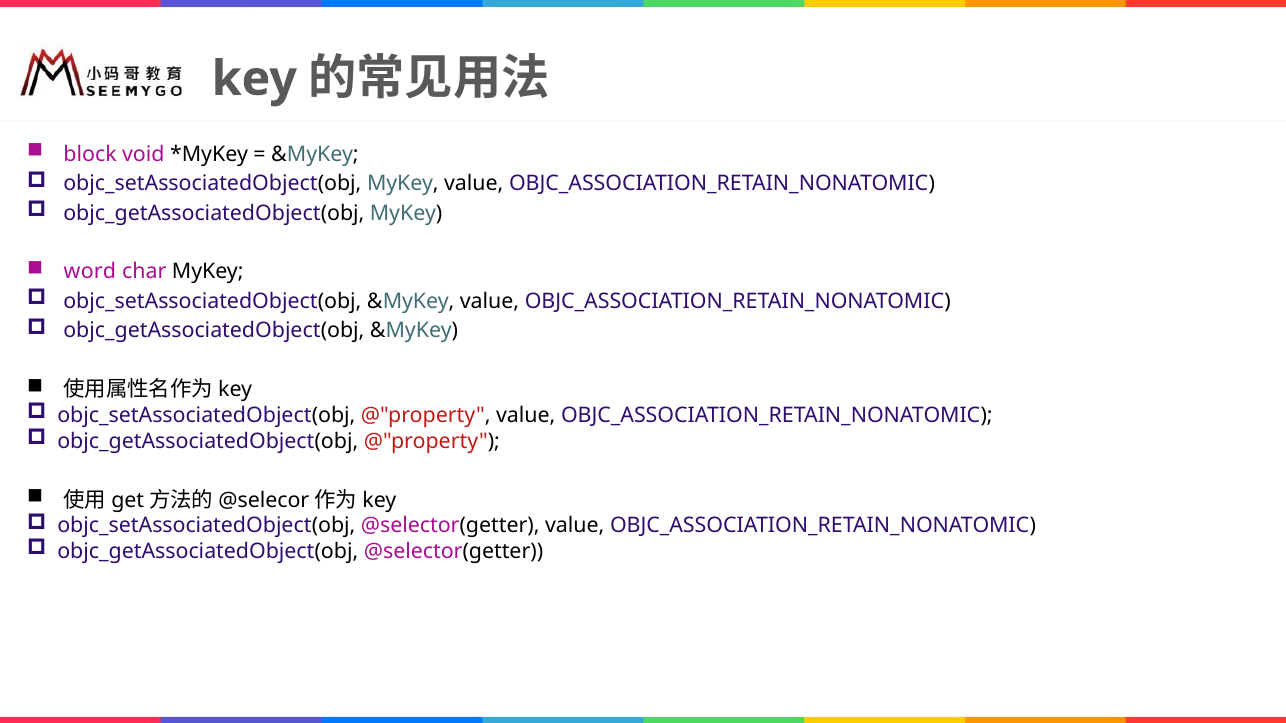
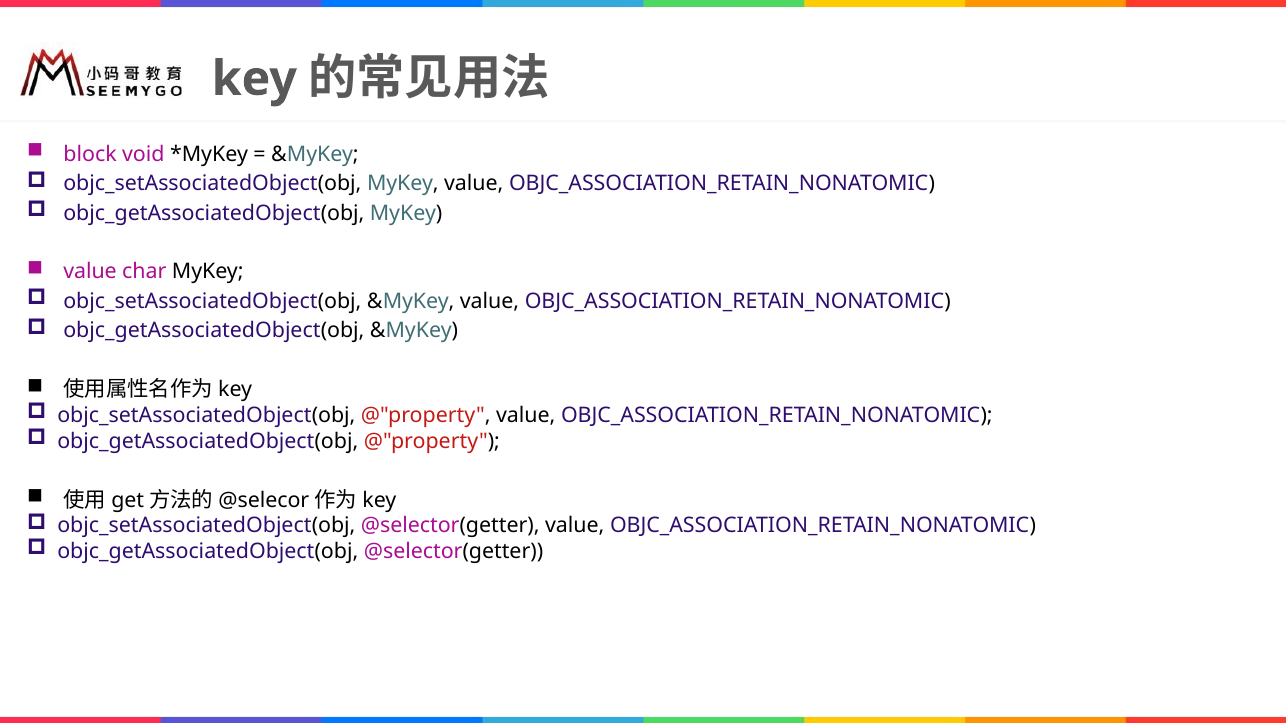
word at (90, 272): word -> value
